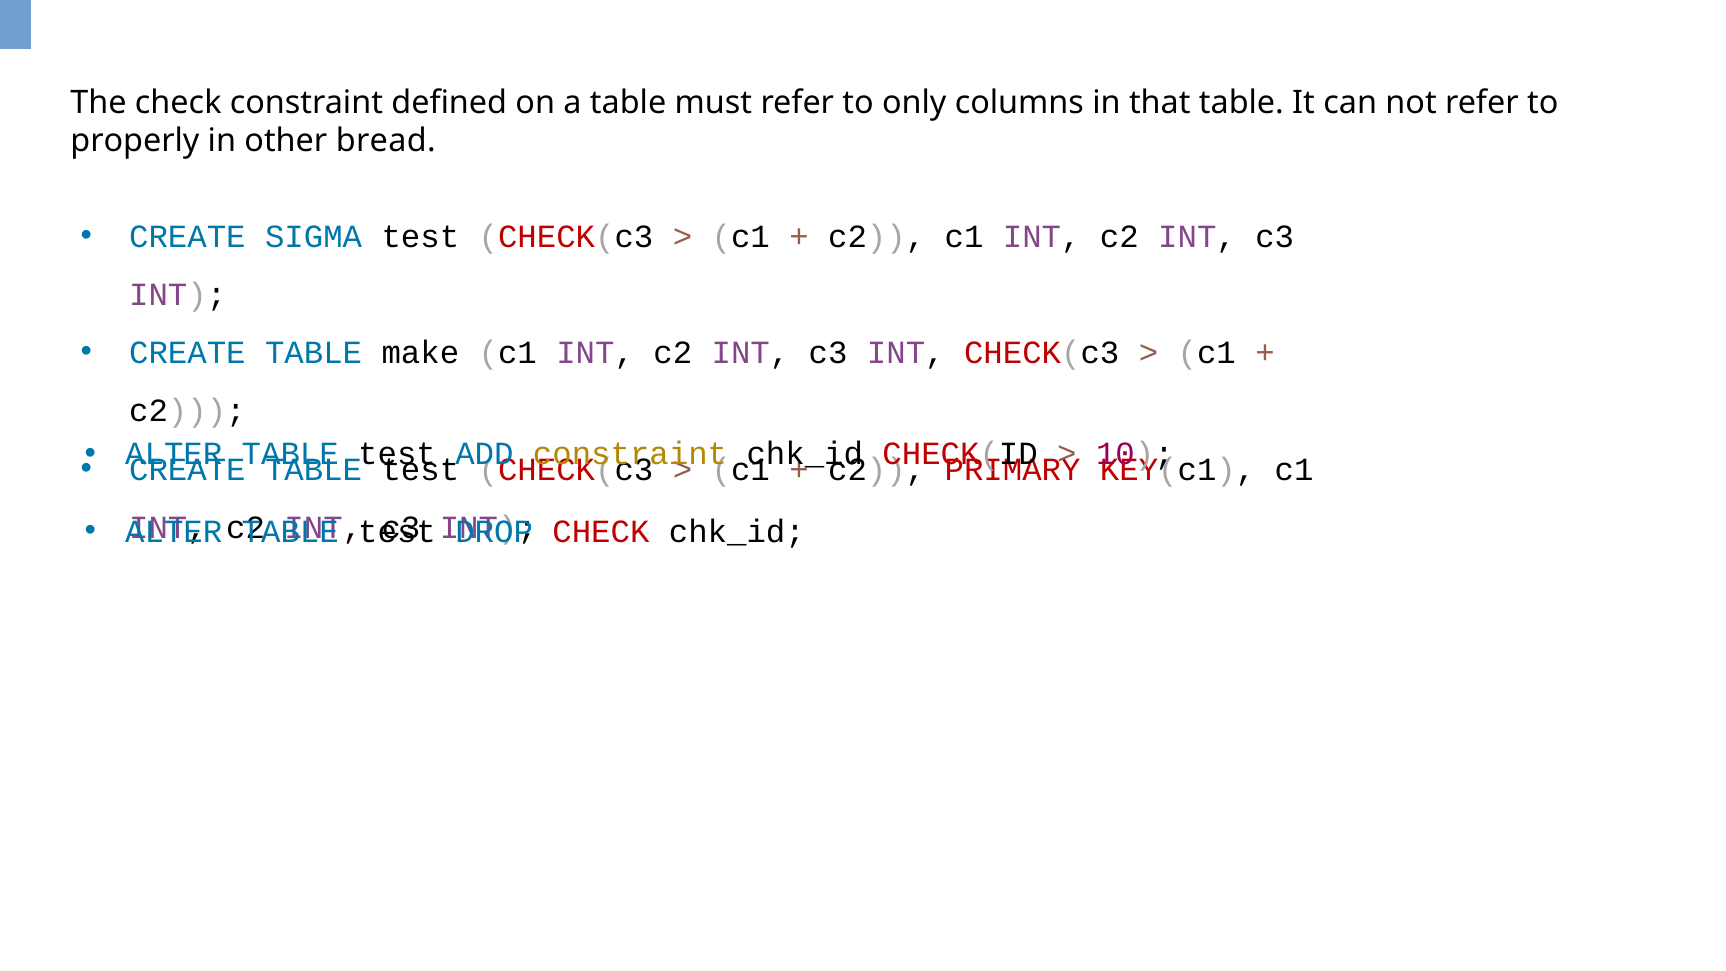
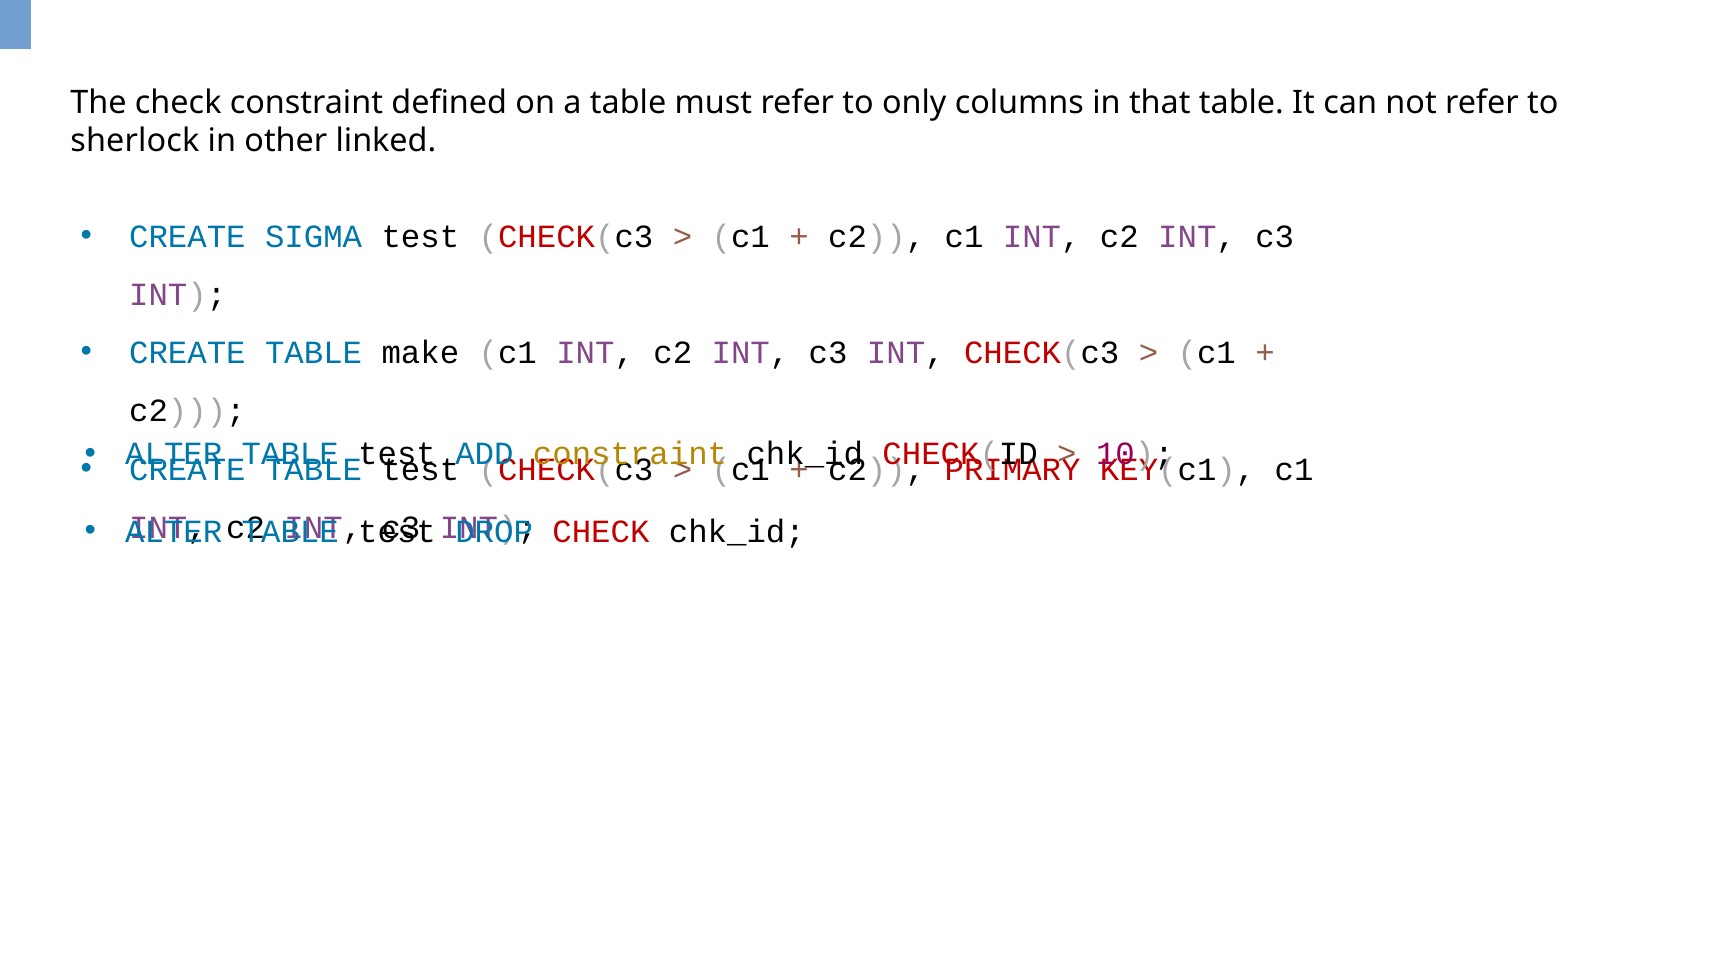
properly: properly -> sherlock
bread: bread -> linked
